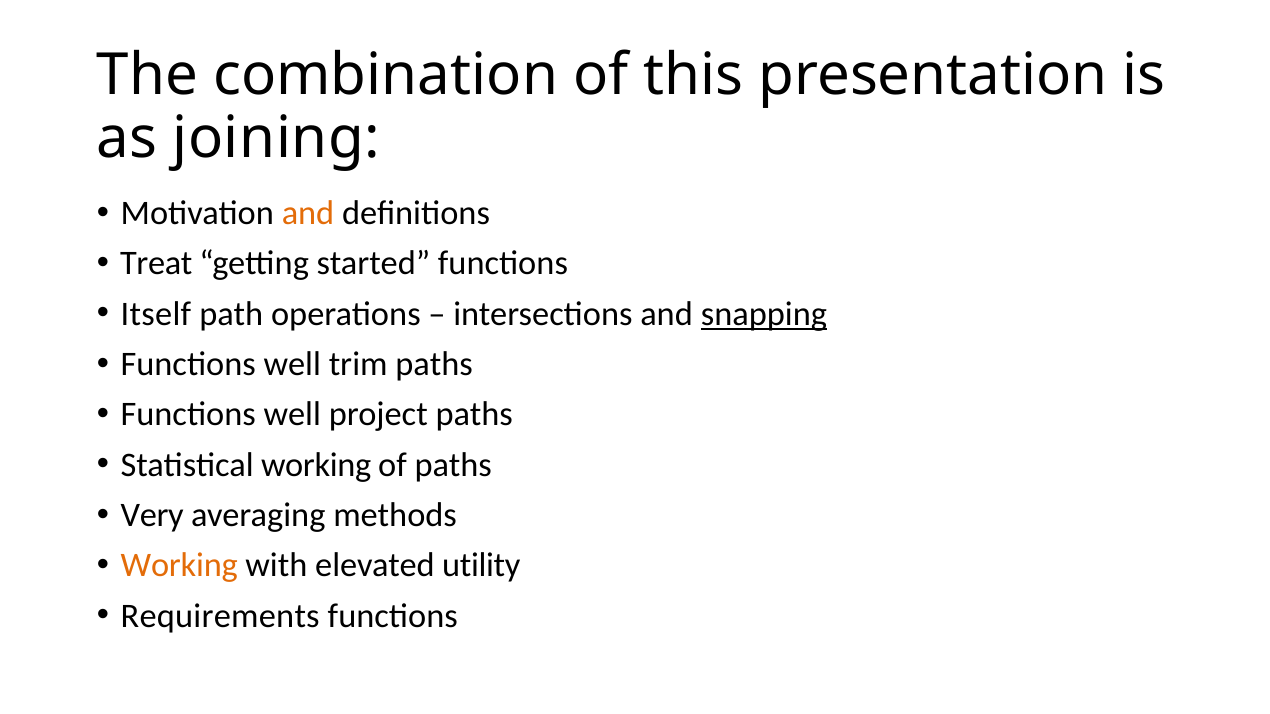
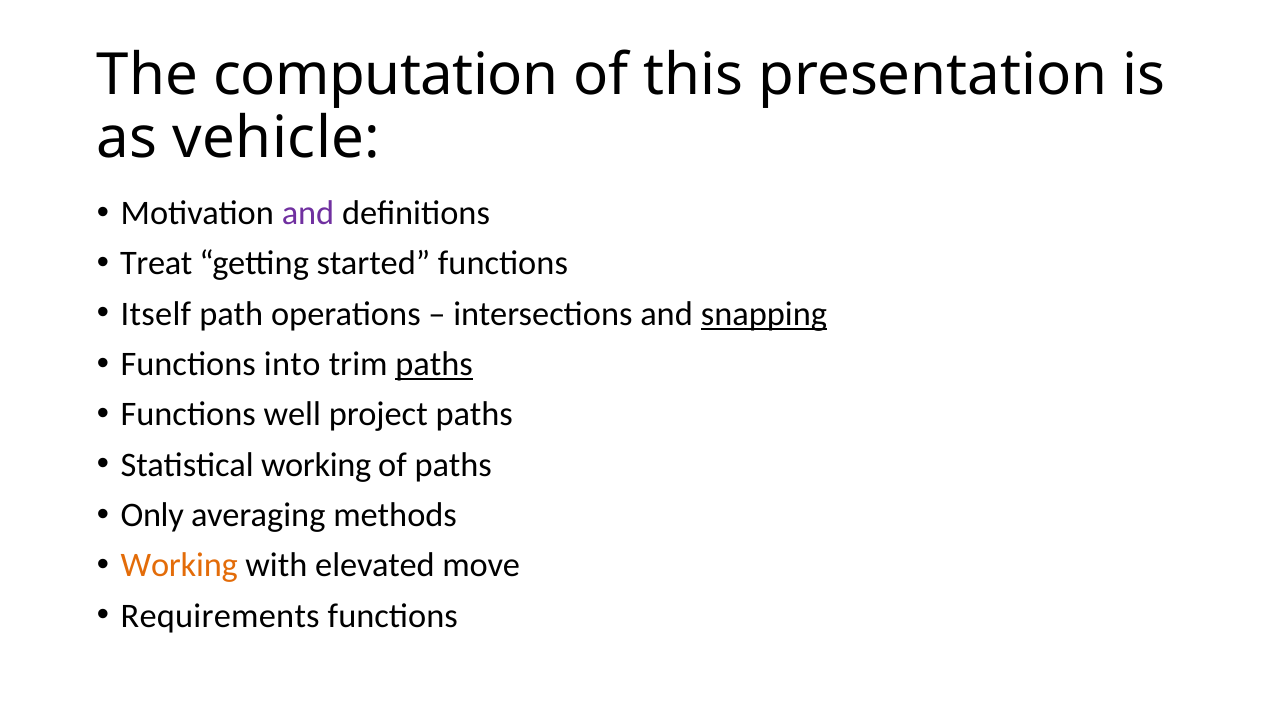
combination: combination -> computation
joining: joining -> vehicle
and at (308, 213) colour: orange -> purple
well at (292, 364): well -> into
paths at (434, 364) underline: none -> present
Very: Very -> Only
utility: utility -> move
